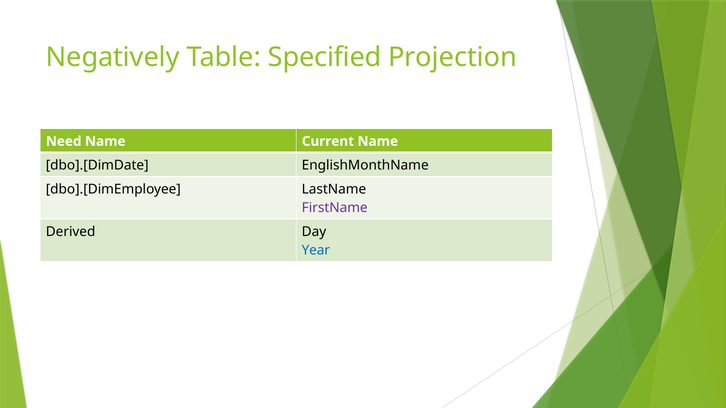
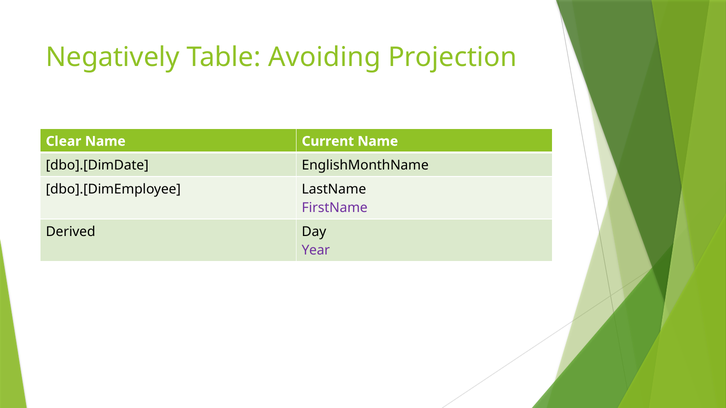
Specified: Specified -> Avoiding
Need: Need -> Clear
Year colour: blue -> purple
